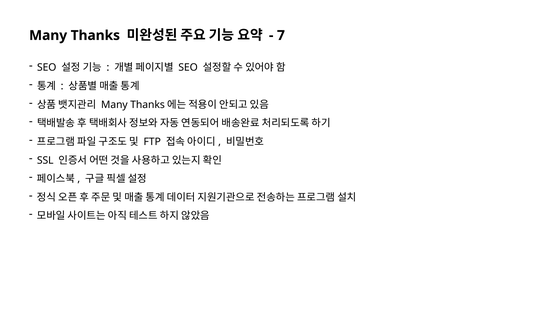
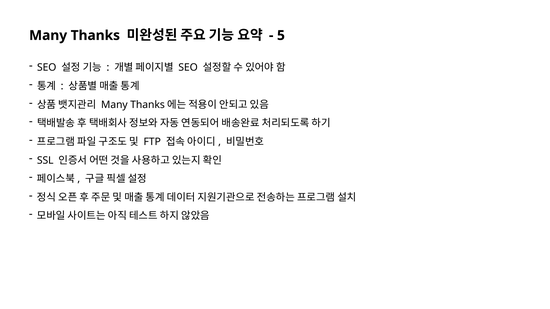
7: 7 -> 5
